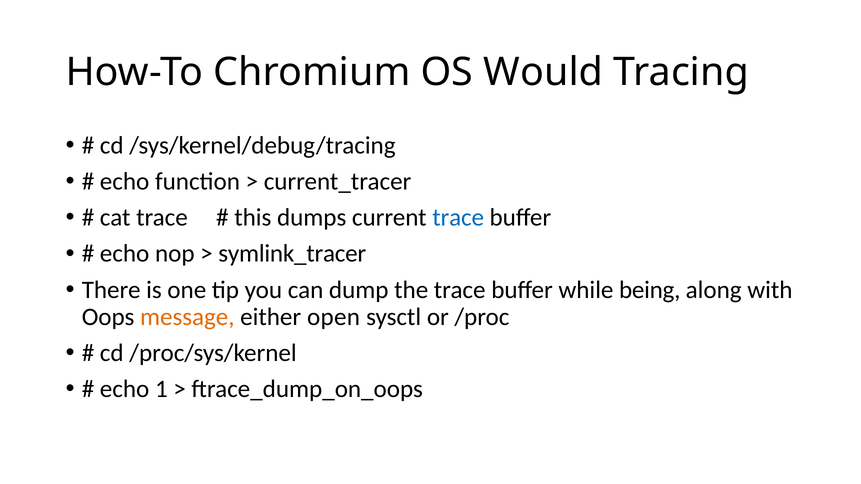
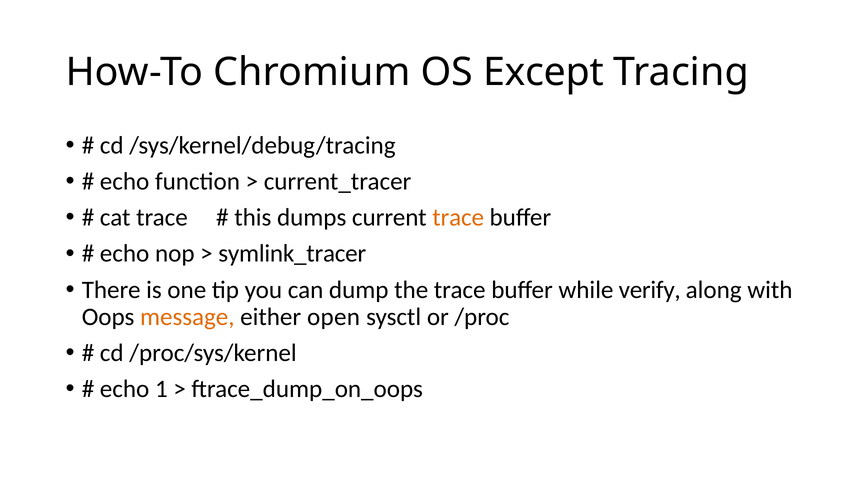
Would: Would -> Except
trace at (458, 218) colour: blue -> orange
being: being -> verify
